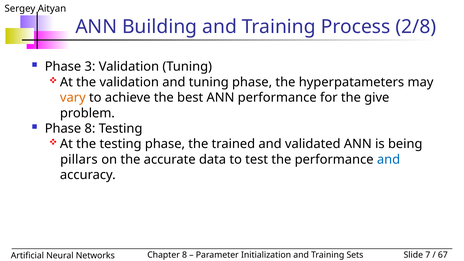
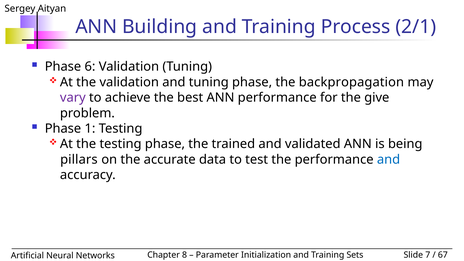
2/8: 2/8 -> 2/1
3: 3 -> 6
hyperpatameters: hyperpatameters -> backpropagation
vary colour: orange -> purple
Phase 8: 8 -> 1
